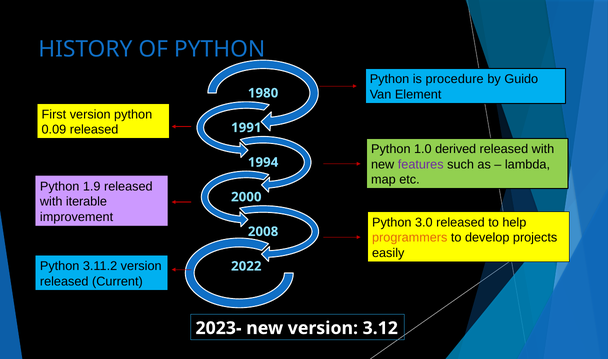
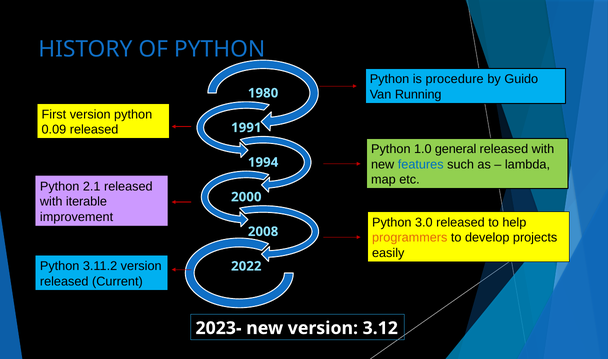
Element: Element -> Running
derived: derived -> general
features colour: purple -> blue
1.9: 1.9 -> 2.1
